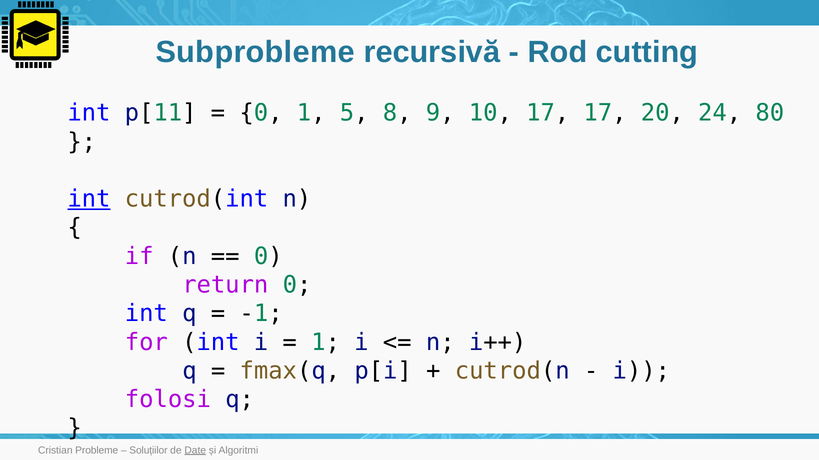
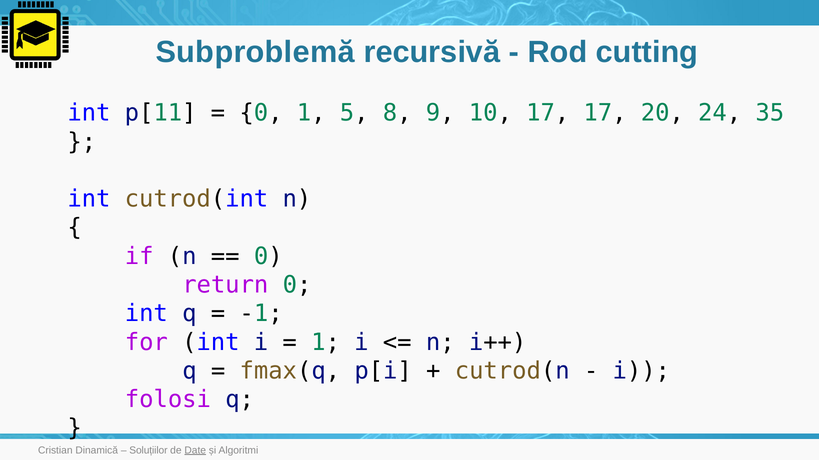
Subprobleme: Subprobleme -> Subproblemă
80: 80 -> 35
int at (89, 199) underline: present -> none
Probleme: Probleme -> Dinamică
